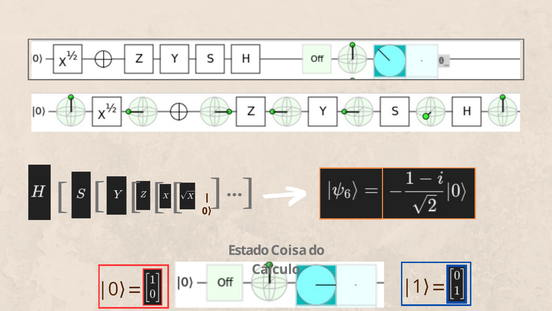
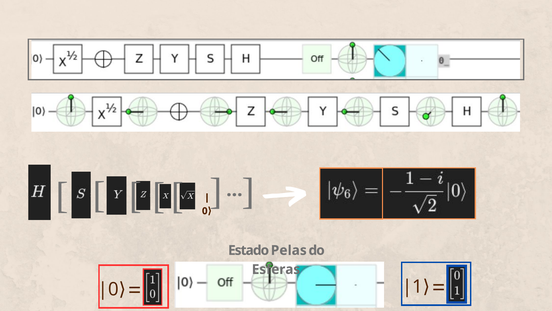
Coisa: Coisa -> Pelas
Cálculo: Cálculo -> Esferas
